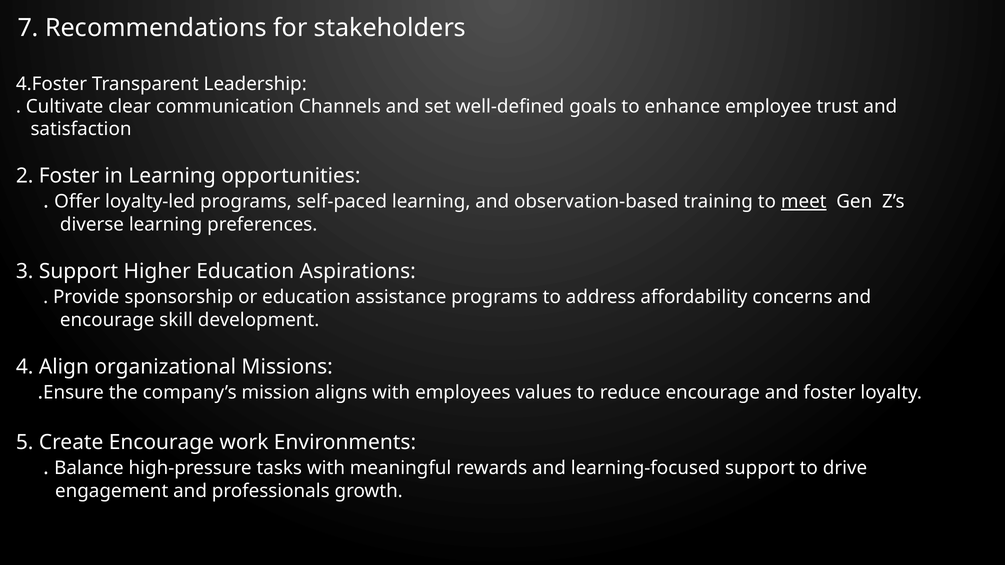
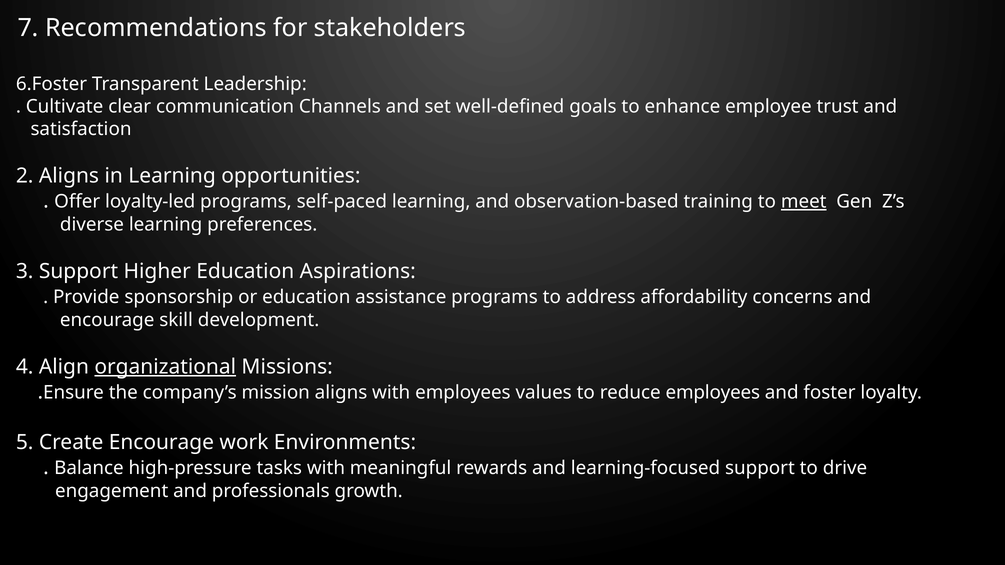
4.Foster: 4.Foster -> 6.Foster
2 Foster: Foster -> Aligns
organizational underline: none -> present
reduce encourage: encourage -> employees
